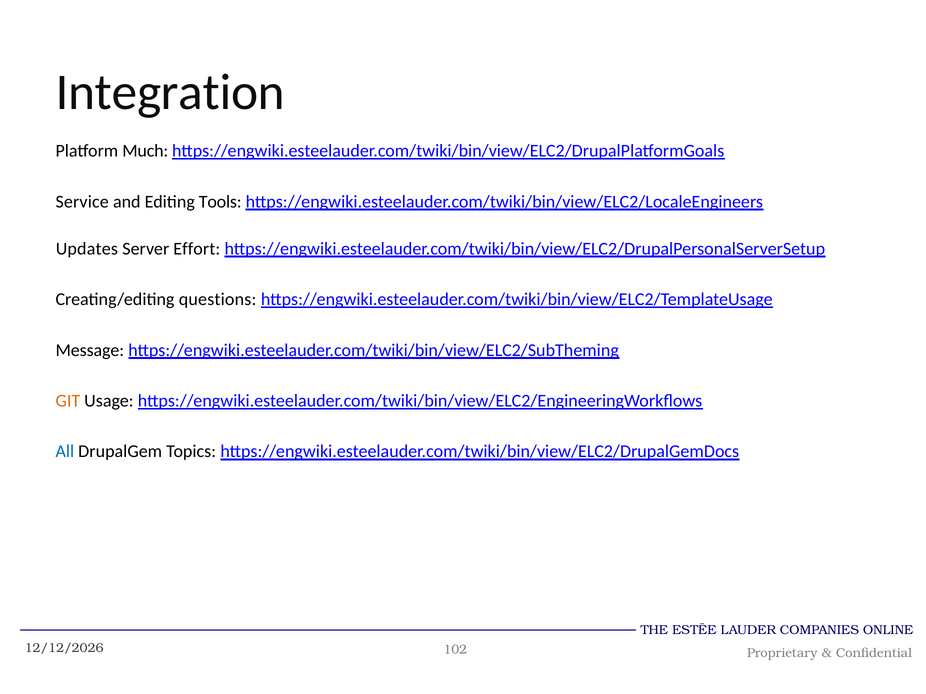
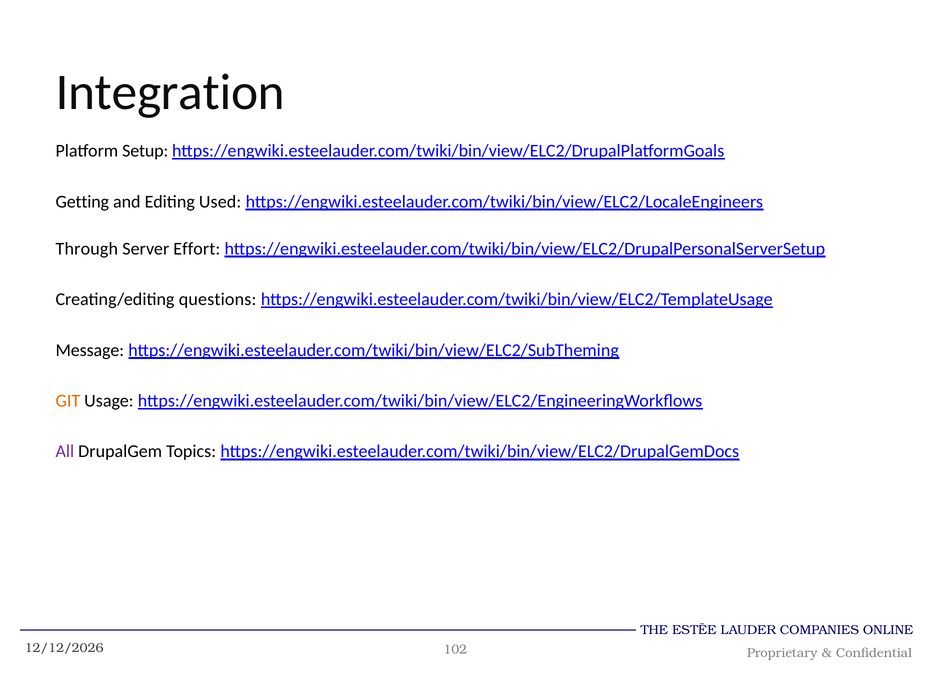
Much: Much -> Setup
Service: Service -> Getting
Tools: Tools -> Used
Updates: Updates -> Through
All colour: blue -> purple
